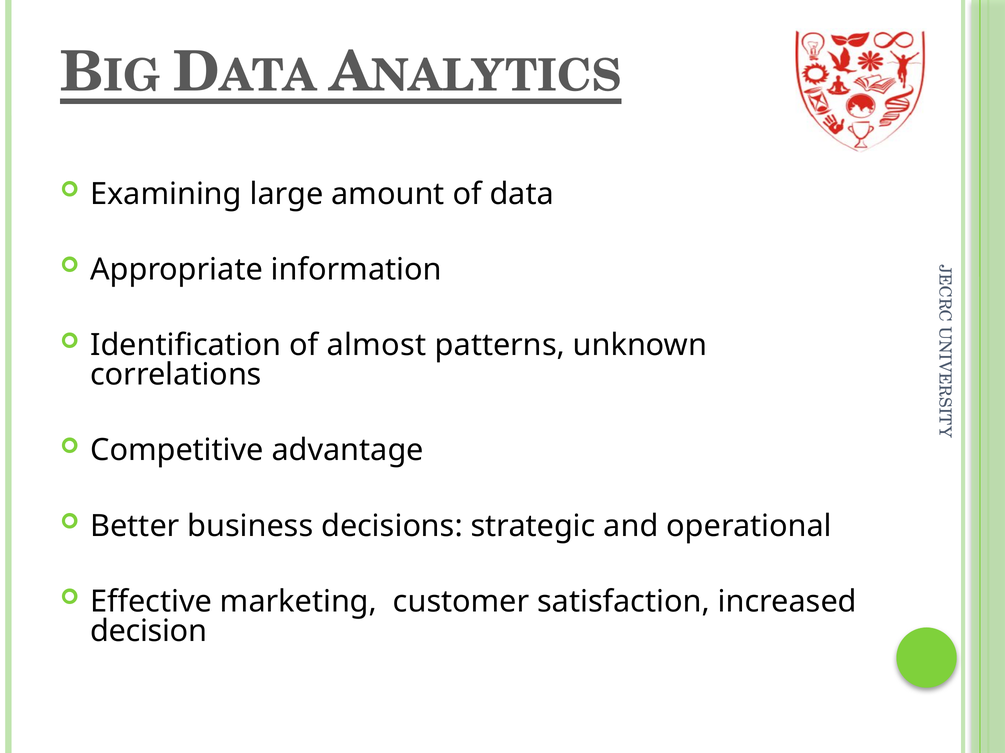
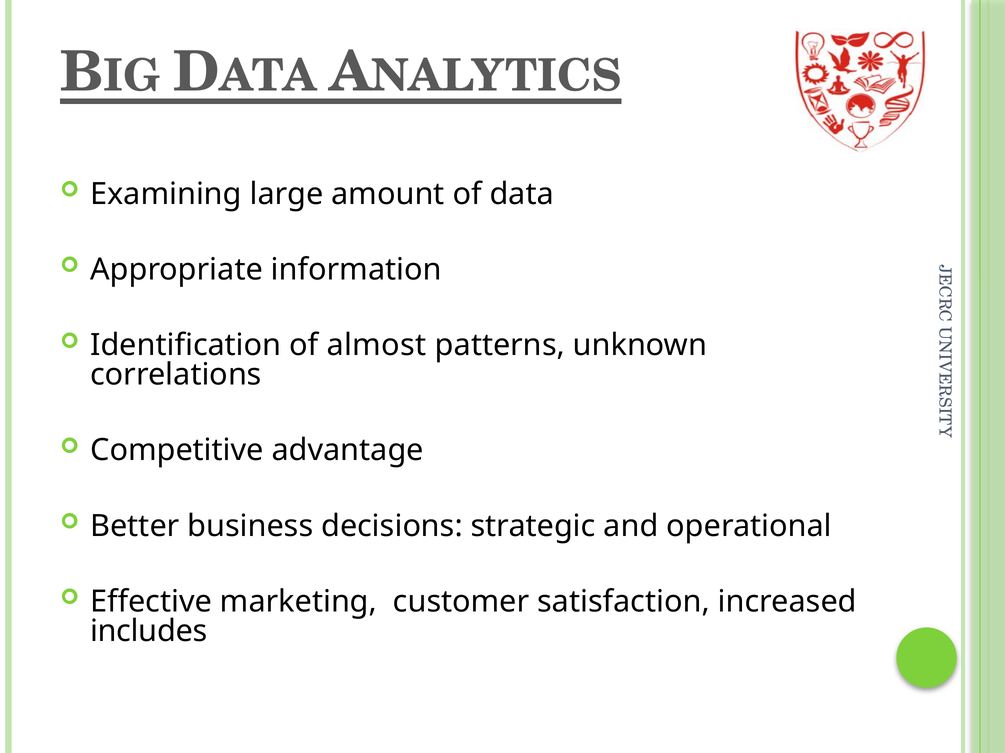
decision: decision -> includes
